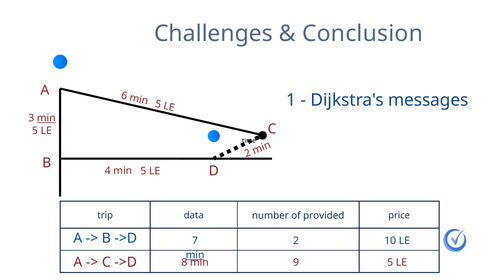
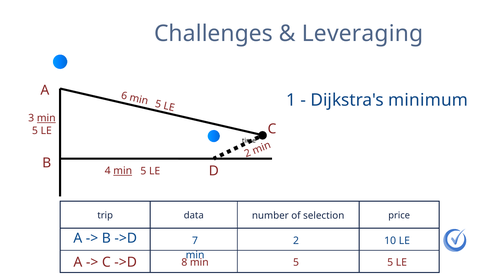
Conclusion: Conclusion -> Leveraging
messages: messages -> minimum
min at (123, 171) underline: none -> present
provided: provided -> selection
min at (195, 255) underline: present -> none
min 9: 9 -> 5
